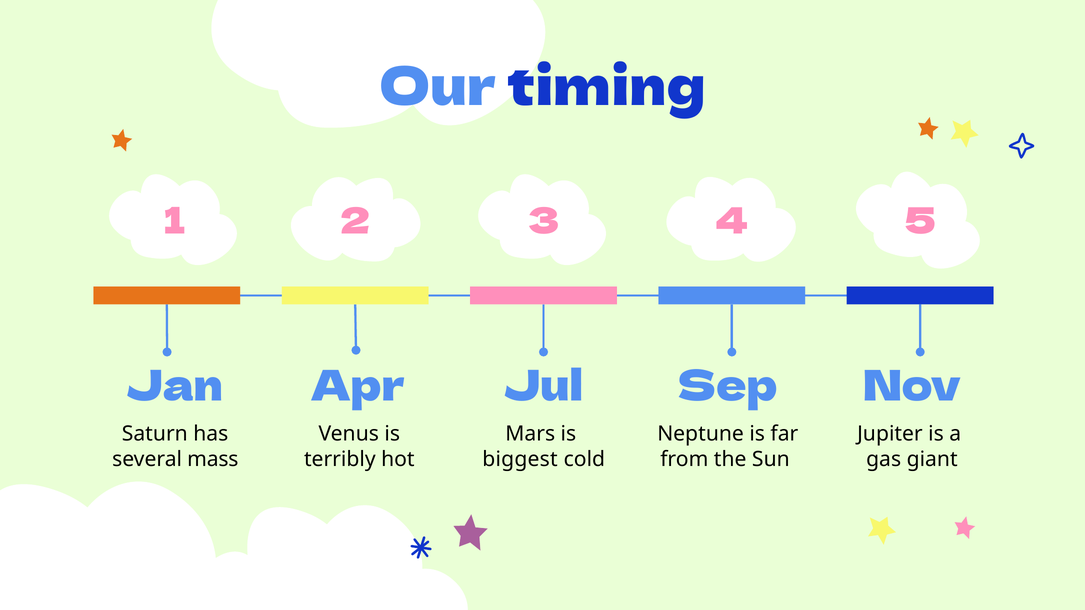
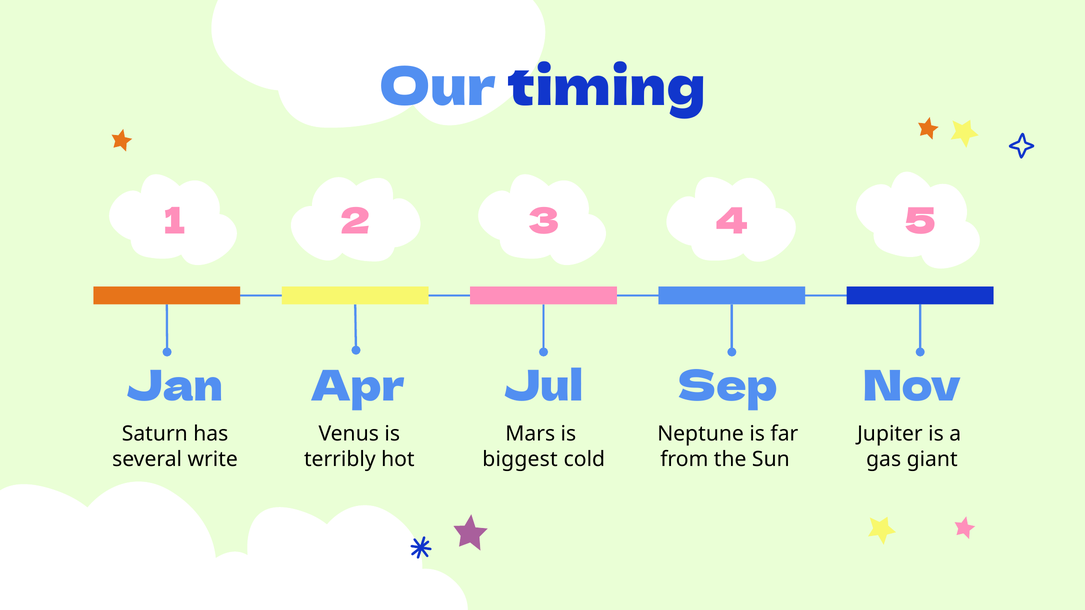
mass: mass -> write
